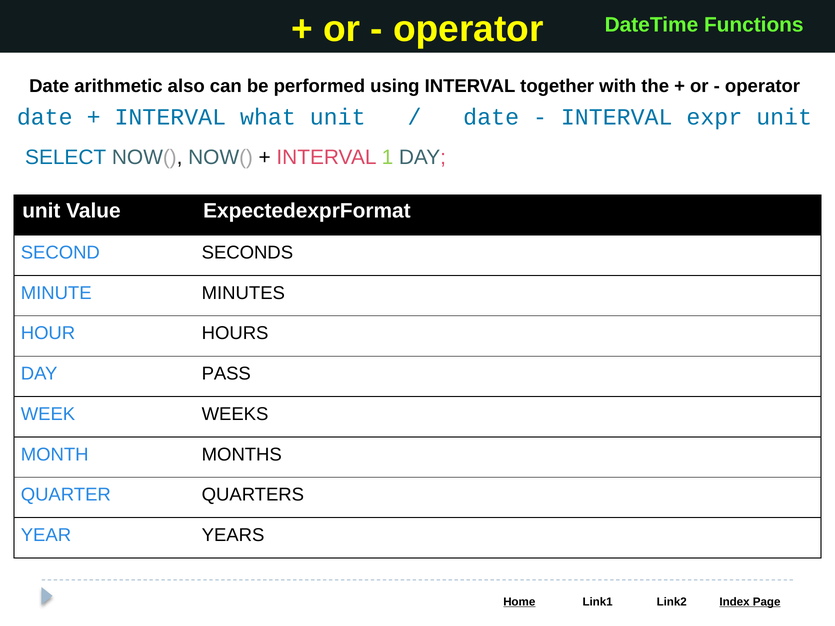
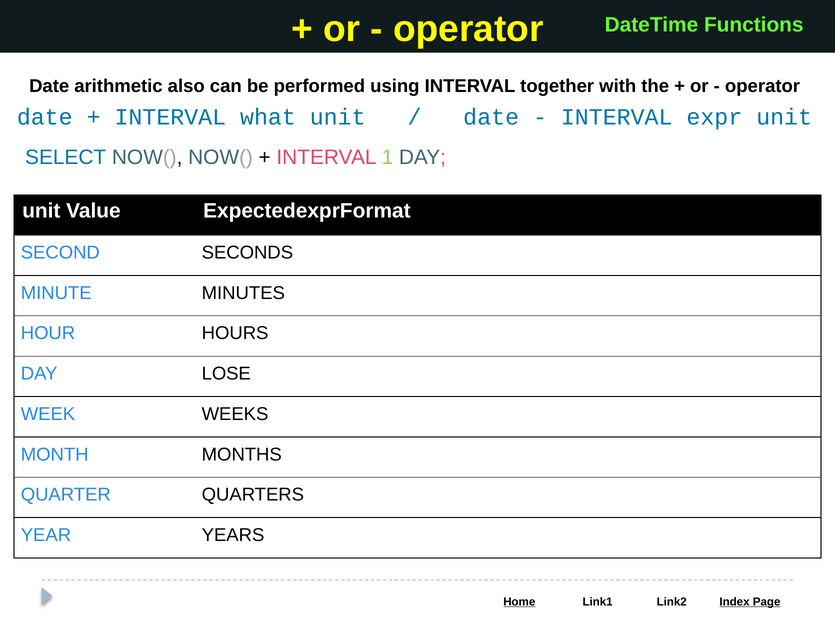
PASS: PASS -> LOSE
